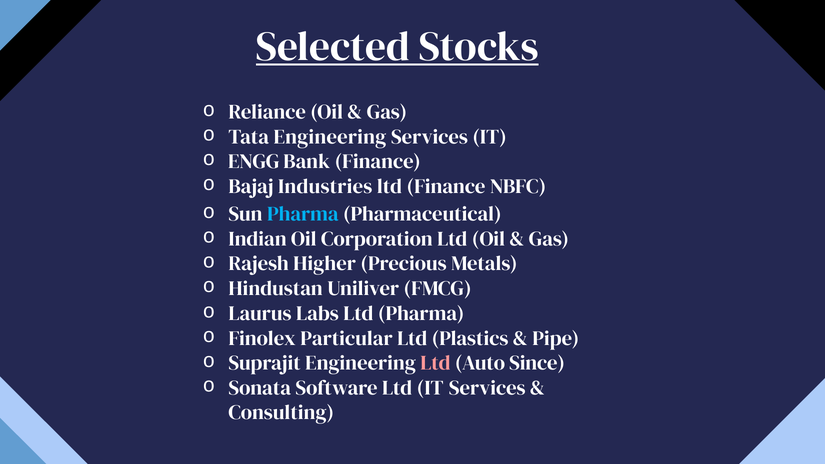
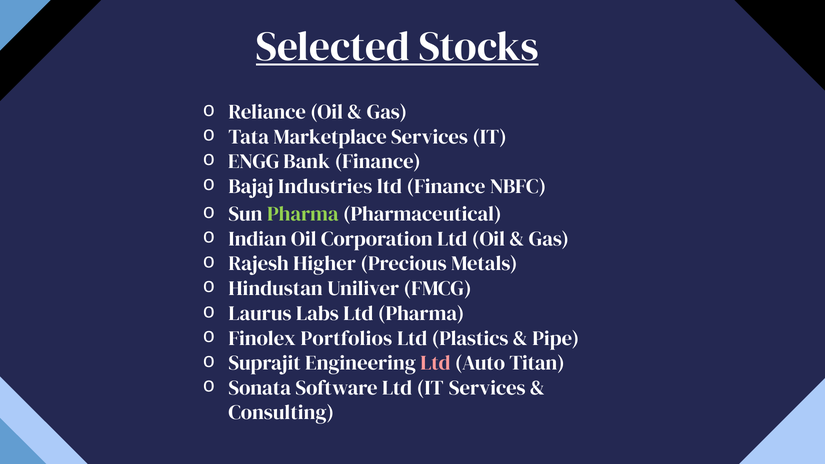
Tata Engineering: Engineering -> Marketplace
Pharma at (303, 214) colour: light blue -> light green
Particular: Particular -> Portfolios
Since: Since -> Titan
